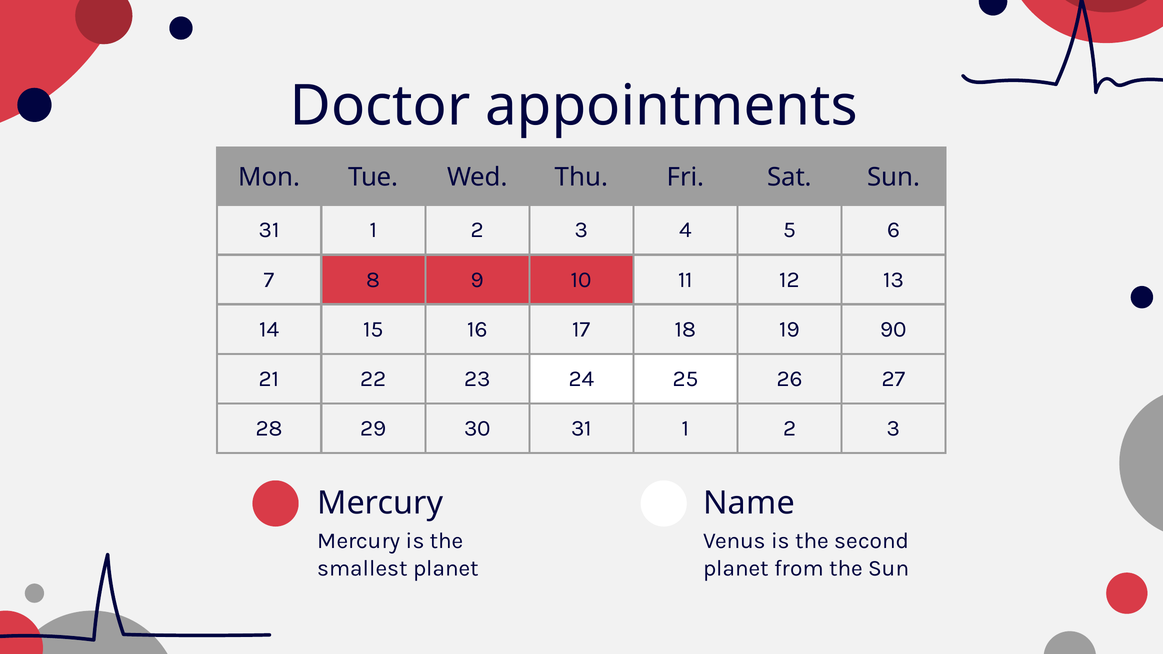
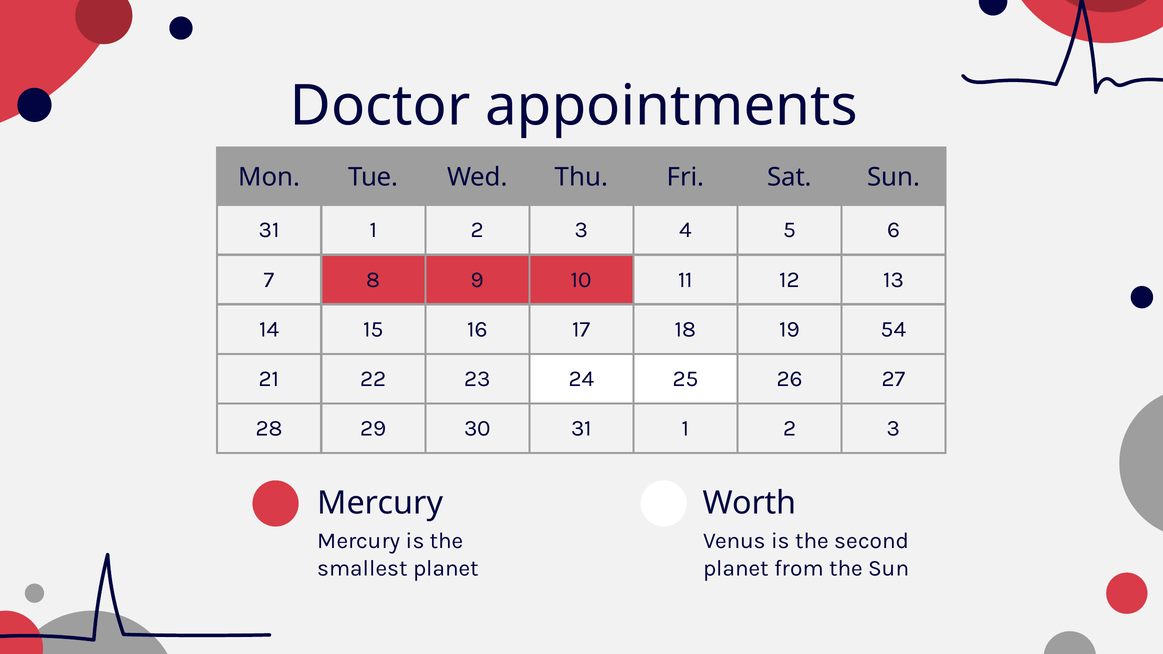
90: 90 -> 54
Name: Name -> Worth
